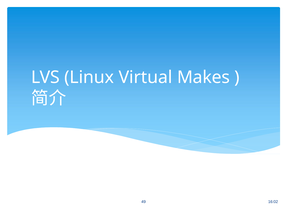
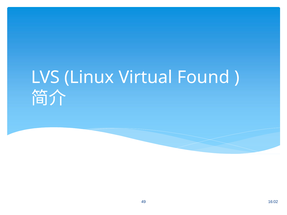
Makes: Makes -> Found
